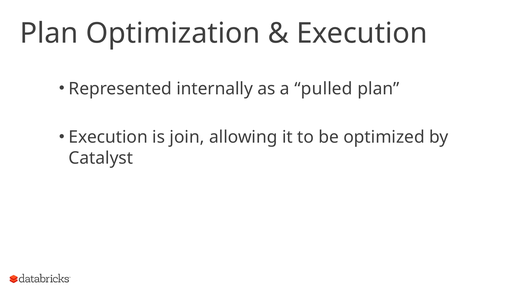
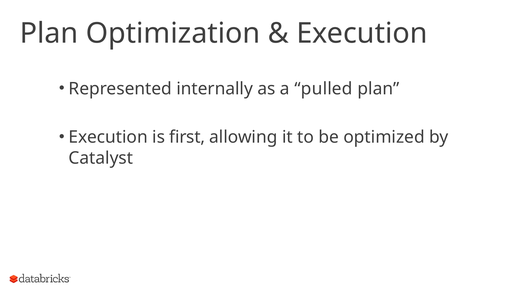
join: join -> first
